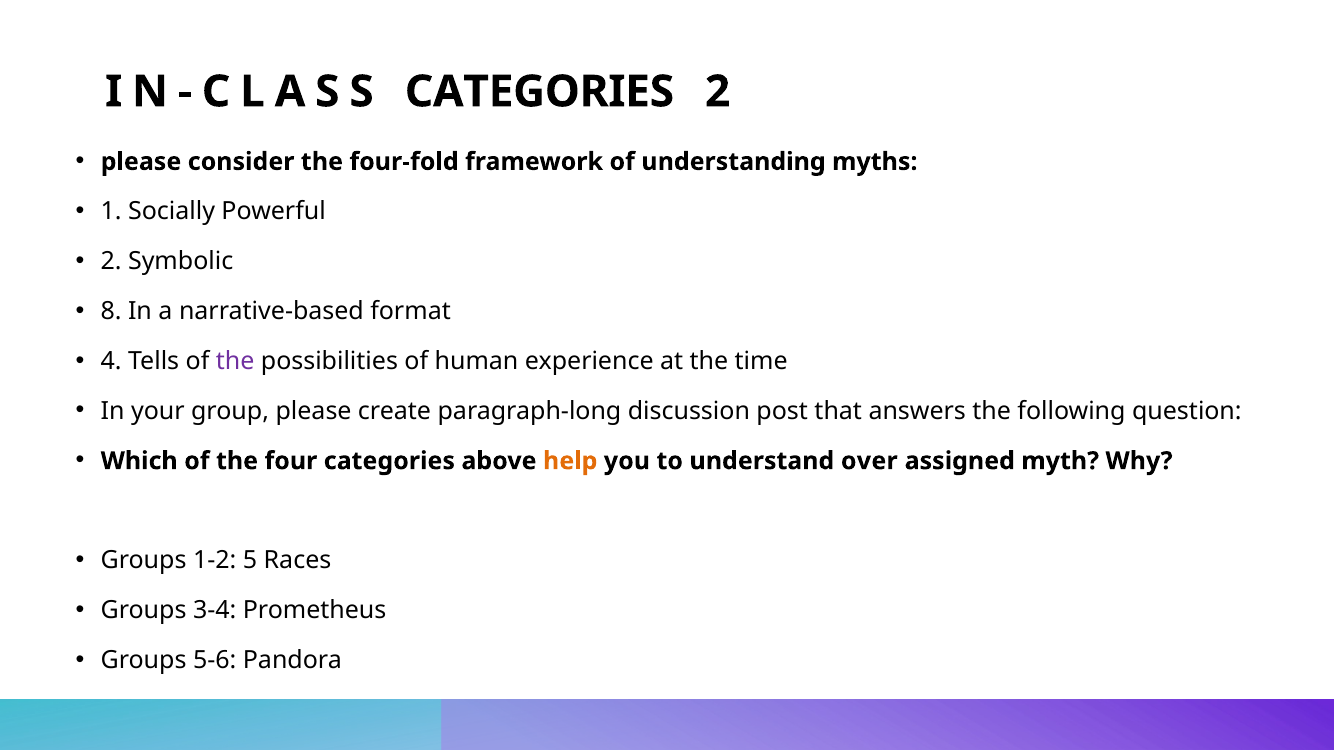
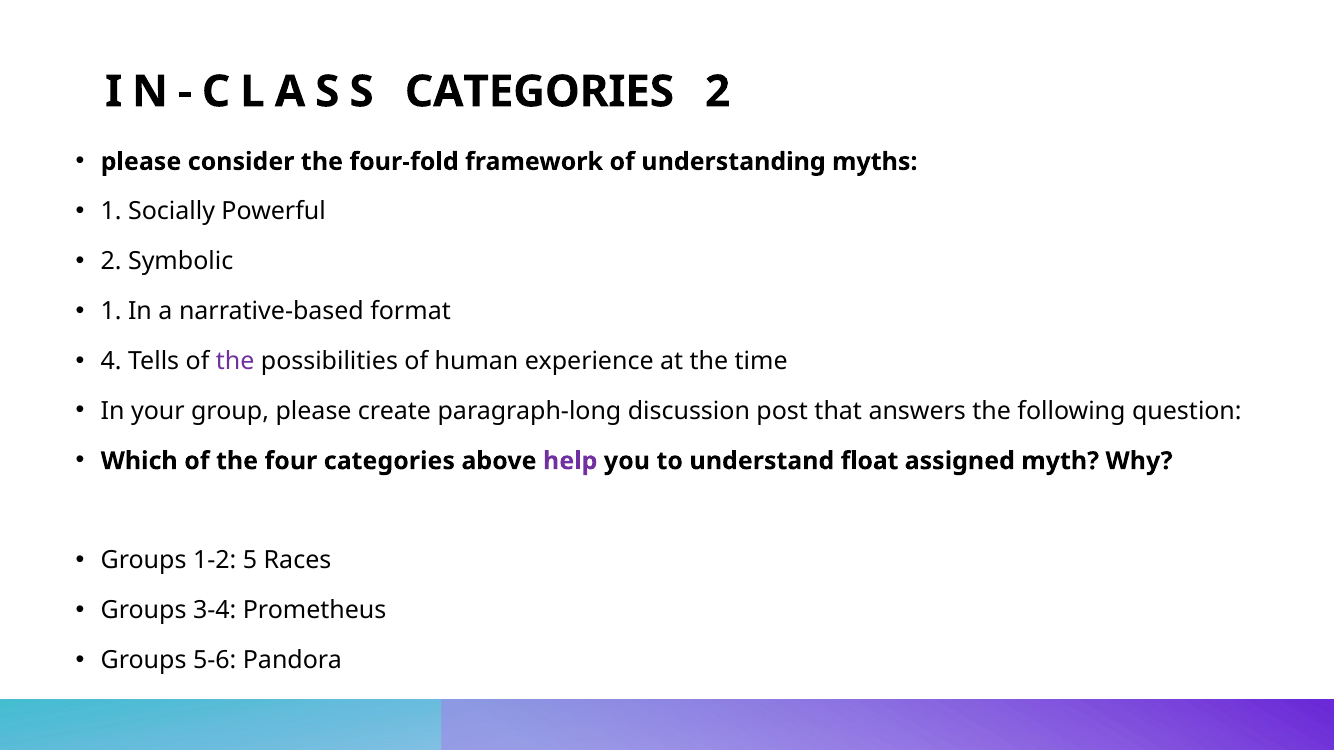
8 at (111, 311): 8 -> 1
help colour: orange -> purple
over: over -> float
